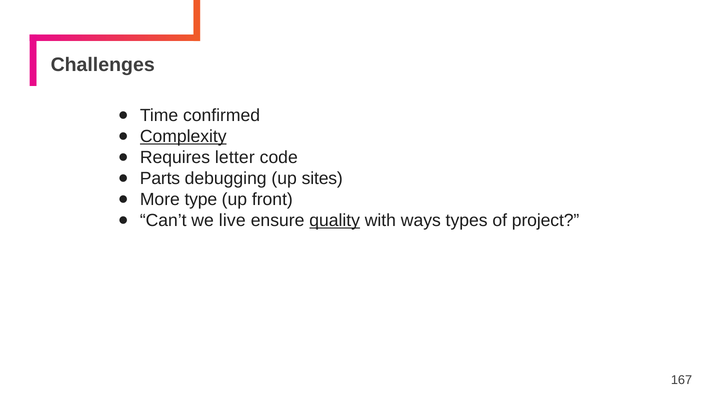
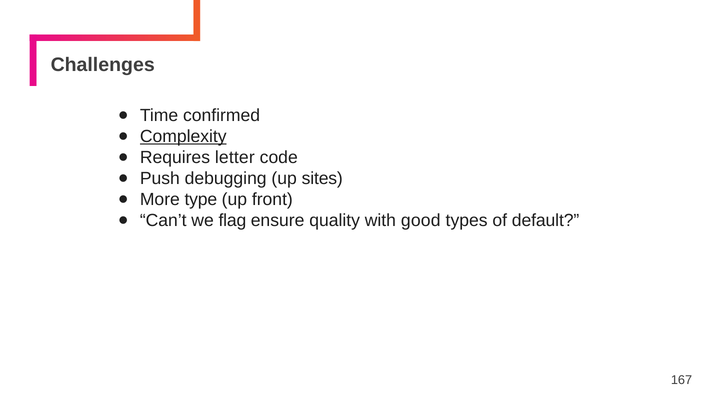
Parts: Parts -> Push
live: live -> flag
quality underline: present -> none
ways: ways -> good
project: project -> default
